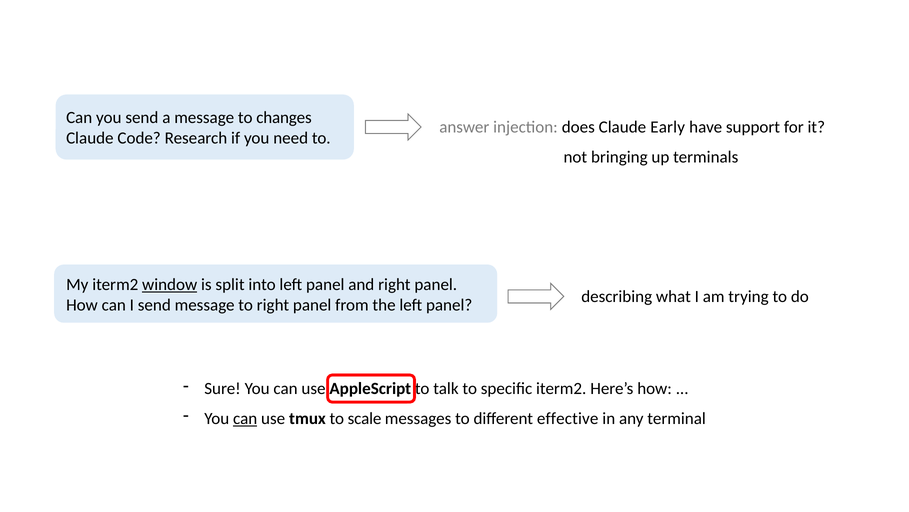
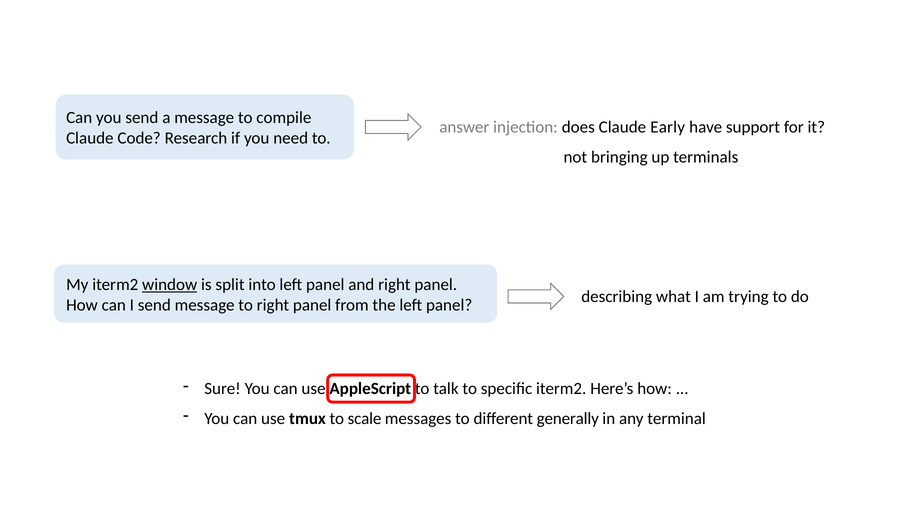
changes: changes -> compile
can at (245, 418) underline: present -> none
effective: effective -> generally
